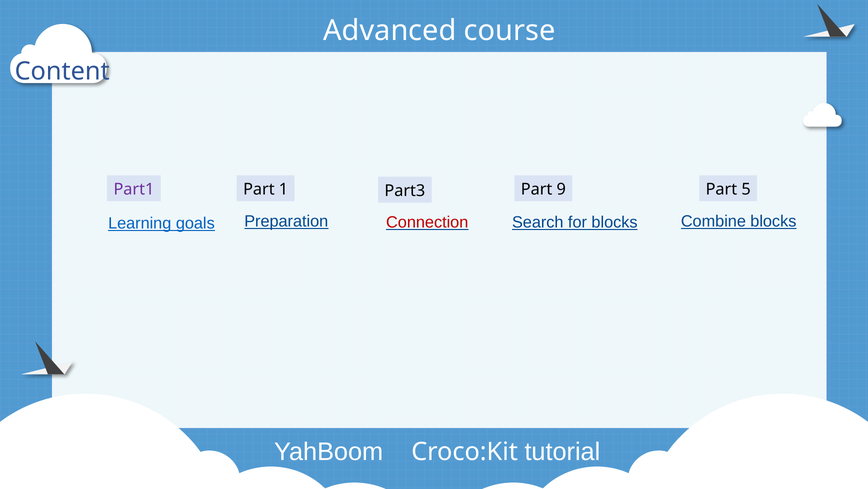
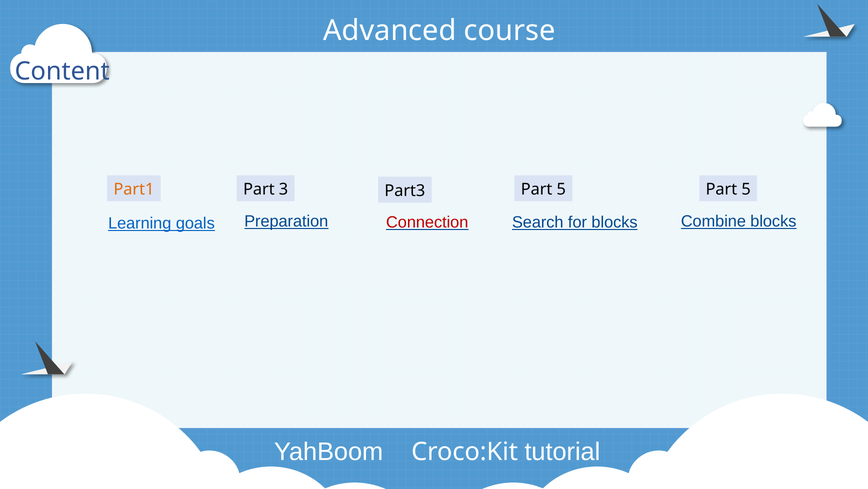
Part1 colour: purple -> orange
1: 1 -> 3
9 at (561, 189): 9 -> 5
